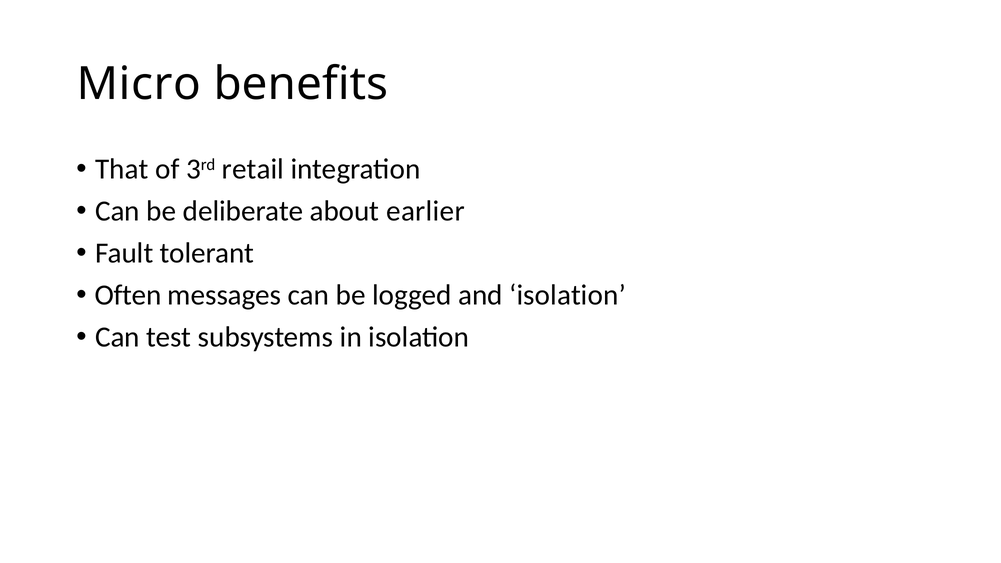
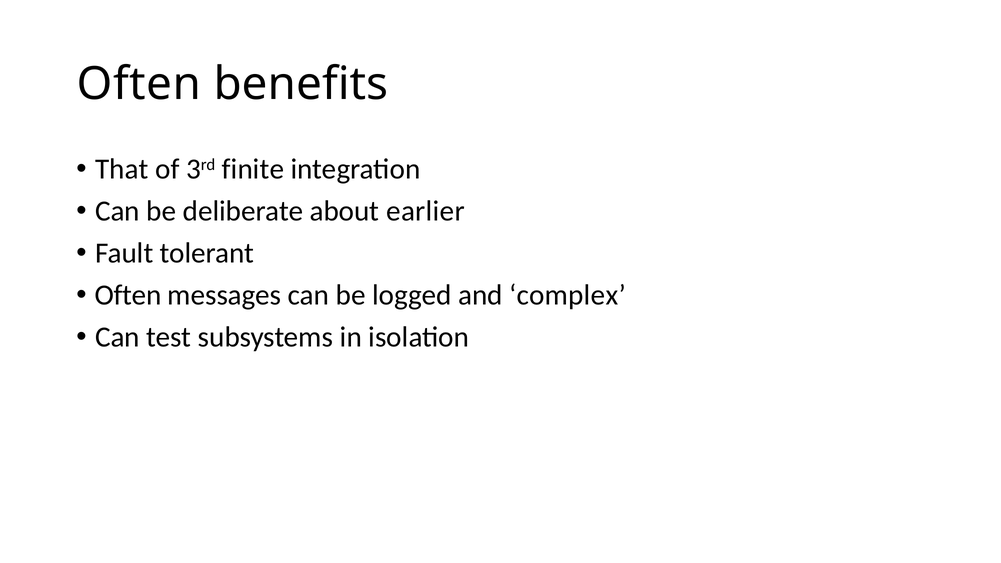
Micro at (139, 84): Micro -> Often
retail: retail -> finite
and isolation: isolation -> complex
